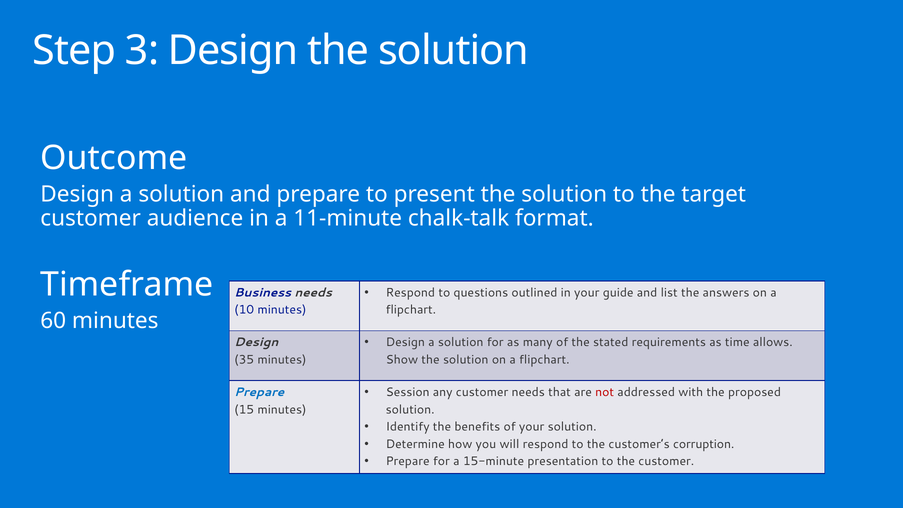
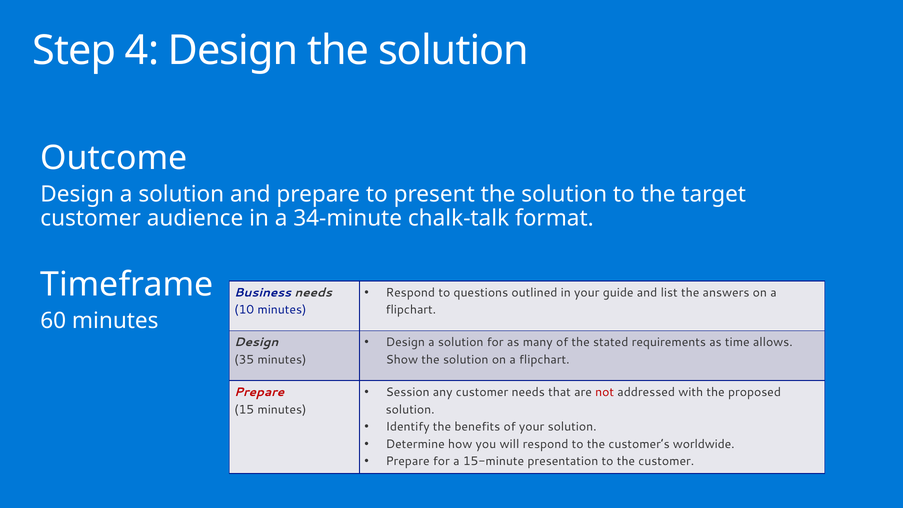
3: 3 -> 4
11-minute: 11-minute -> 34-minute
Prepare at (259, 392) colour: blue -> red
corruption: corruption -> worldwide
